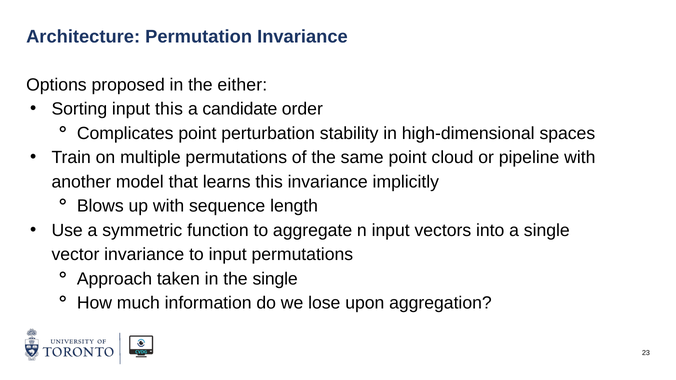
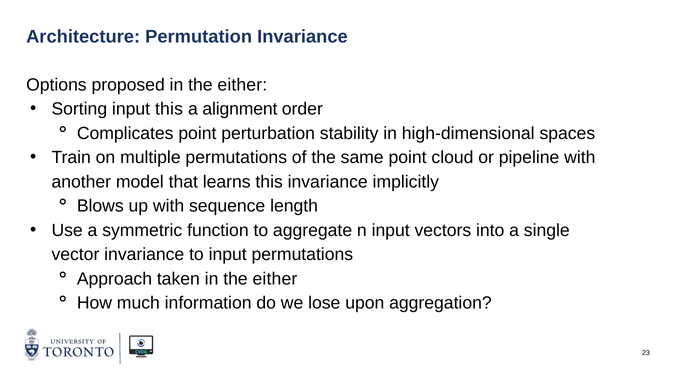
candidate: candidate -> alignment
taken in the single: single -> either
